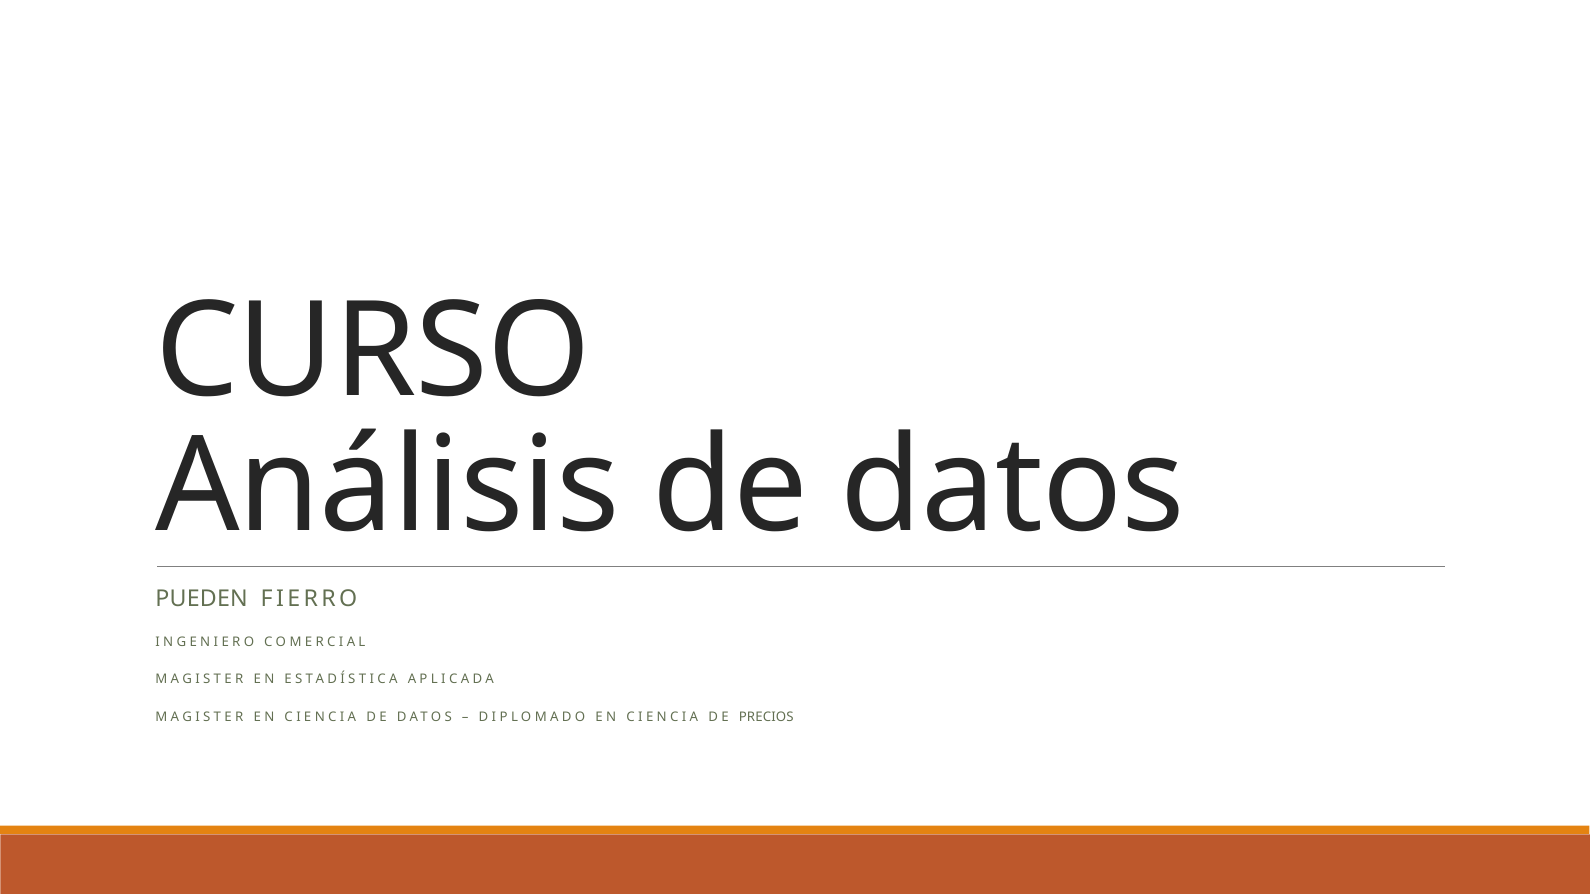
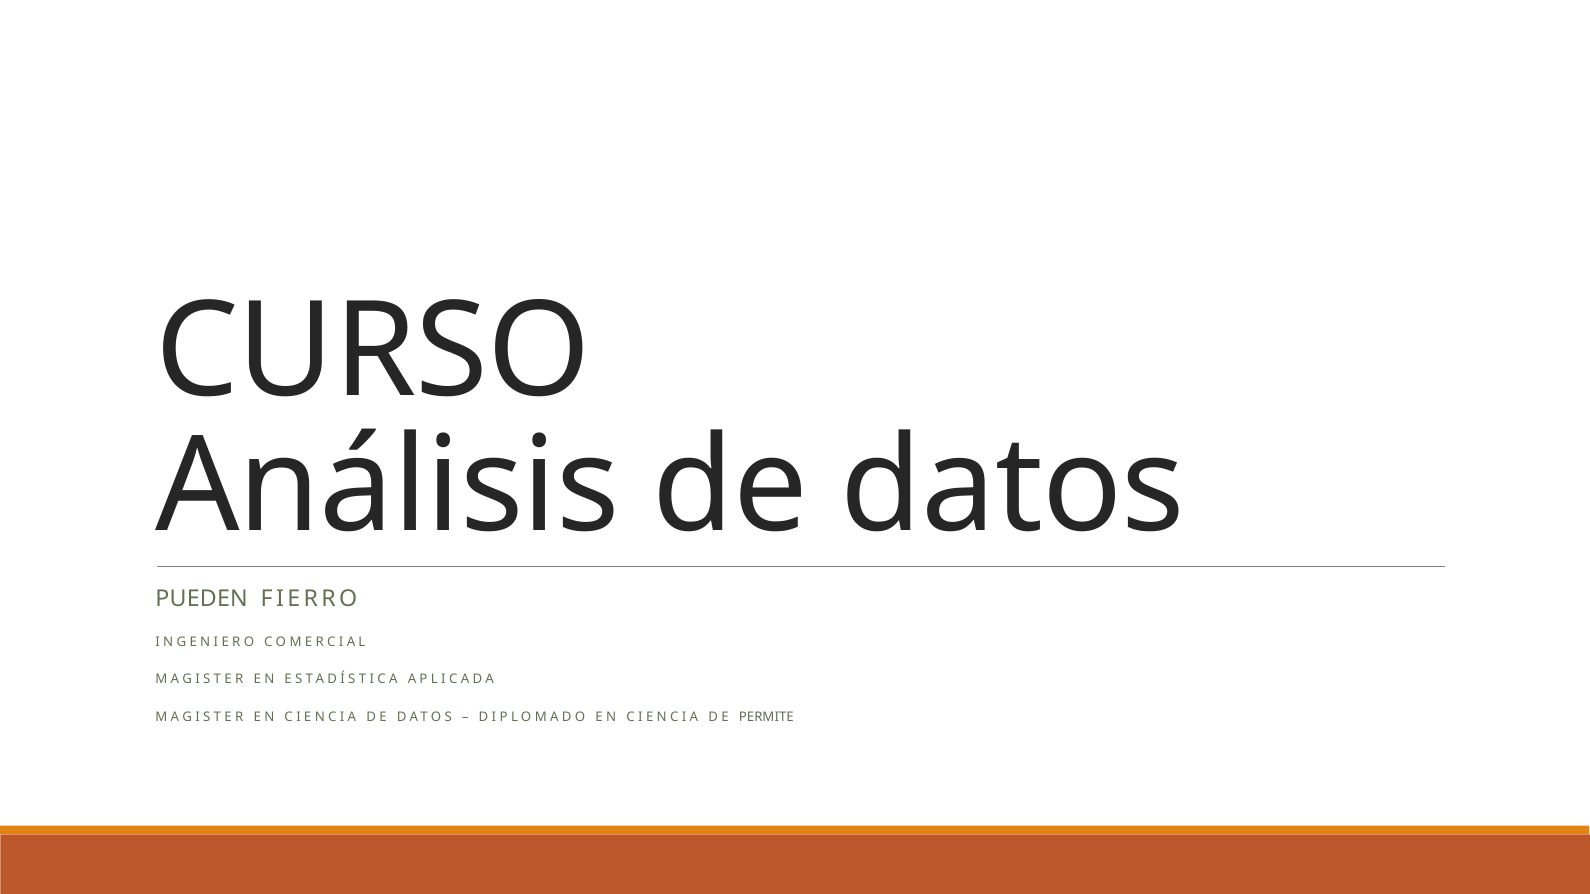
PRECIOS: PRECIOS -> PERMITE
